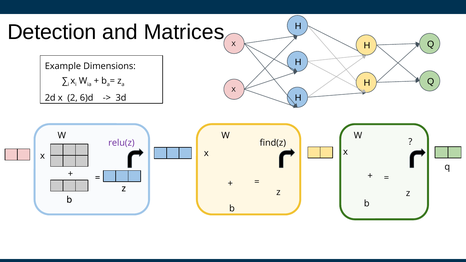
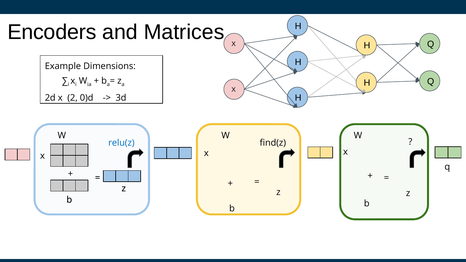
Detection: Detection -> Encoders
6)d: 6)d -> 0)d
relu(z colour: purple -> blue
